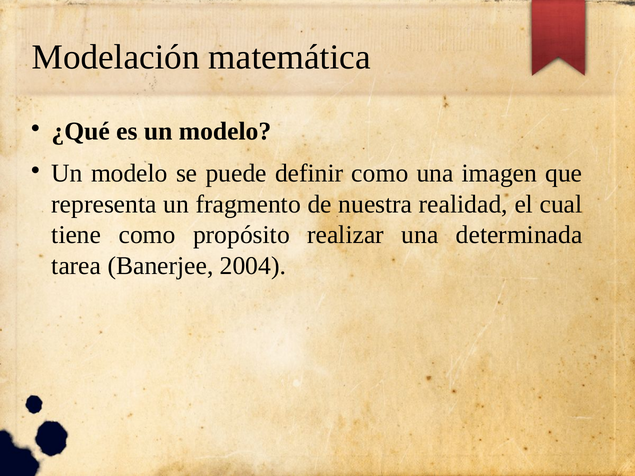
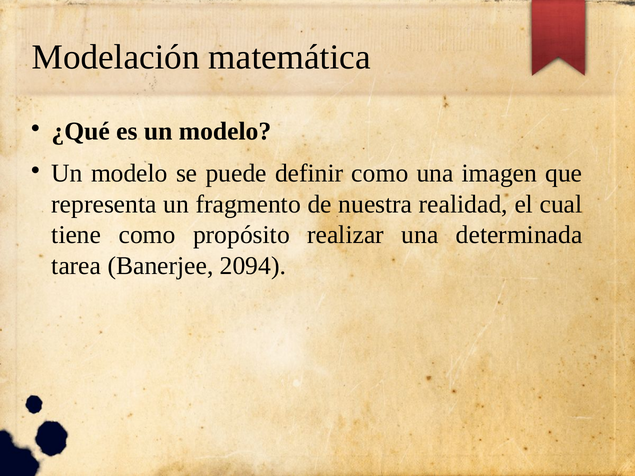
2004: 2004 -> 2094
